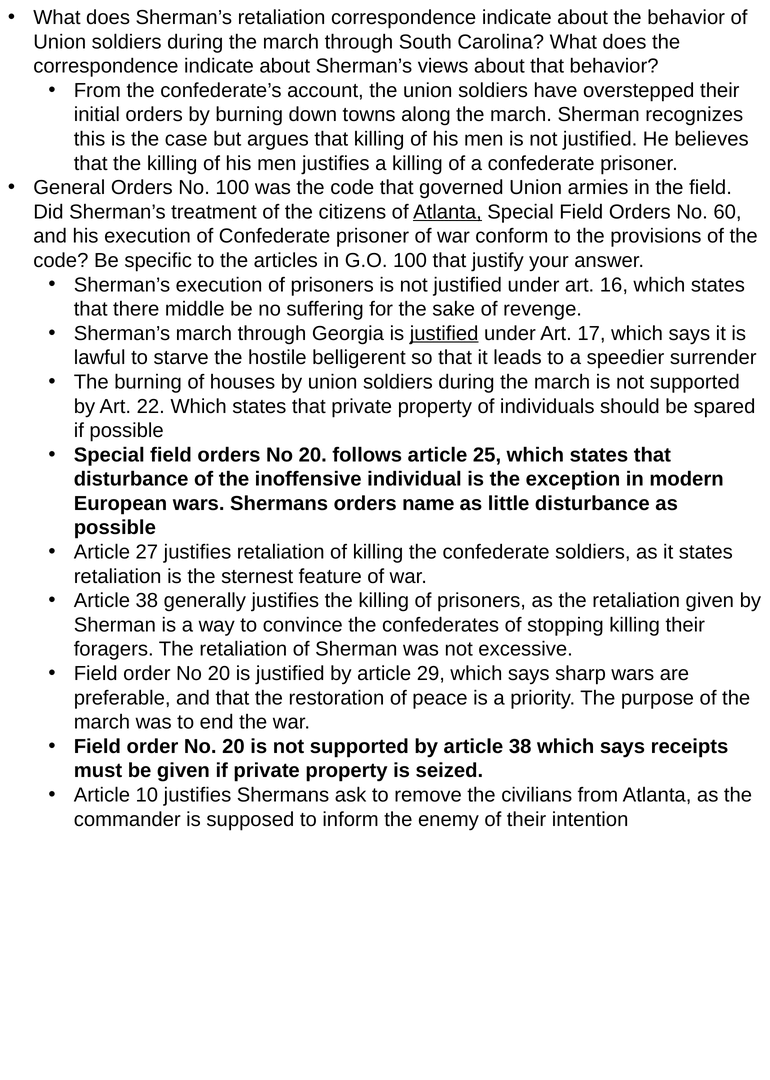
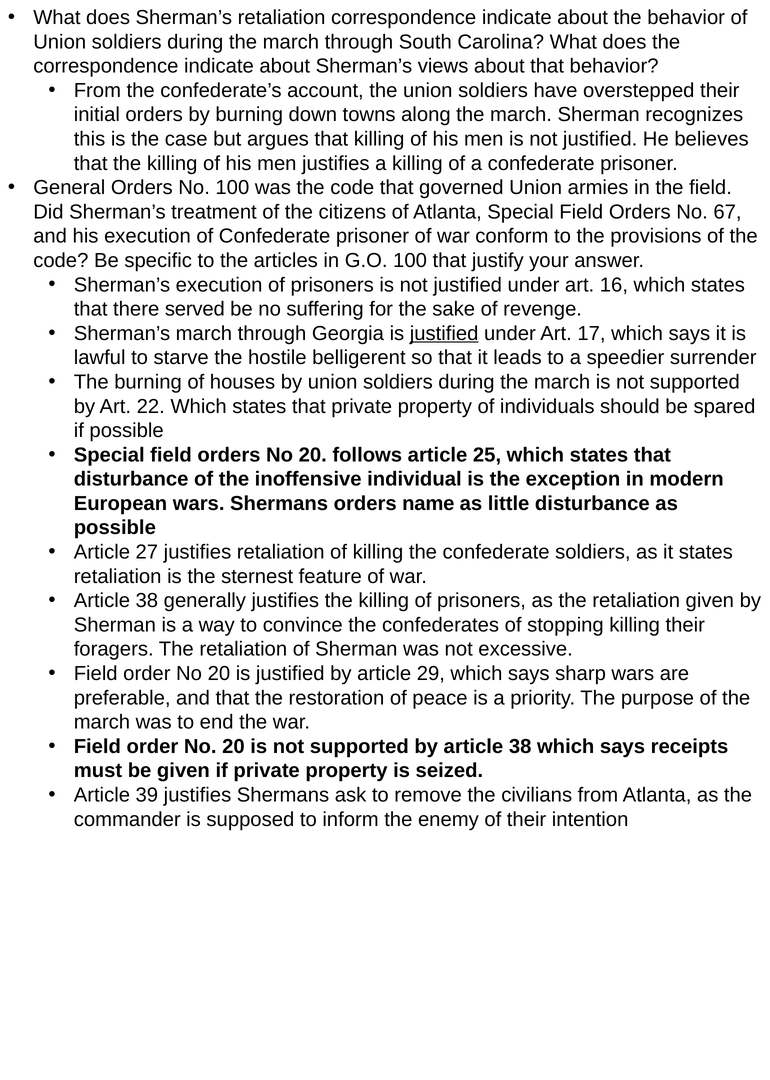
Atlanta at (447, 212) underline: present -> none
60: 60 -> 67
middle: middle -> served
10: 10 -> 39
